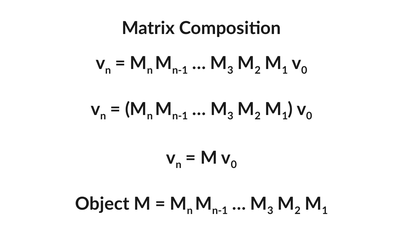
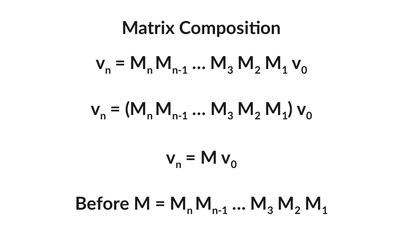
Object: Object -> Before
